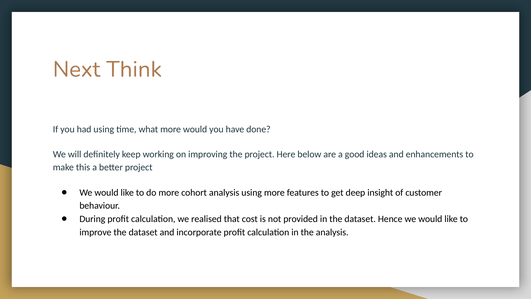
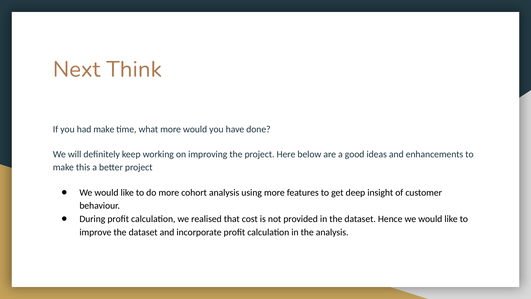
had using: using -> make
